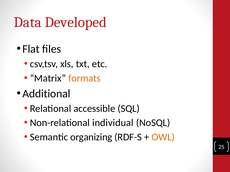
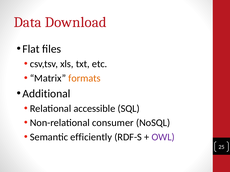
Developed: Developed -> Download
individual: individual -> consumer
organizing: organizing -> efficiently
OWL colour: orange -> purple
